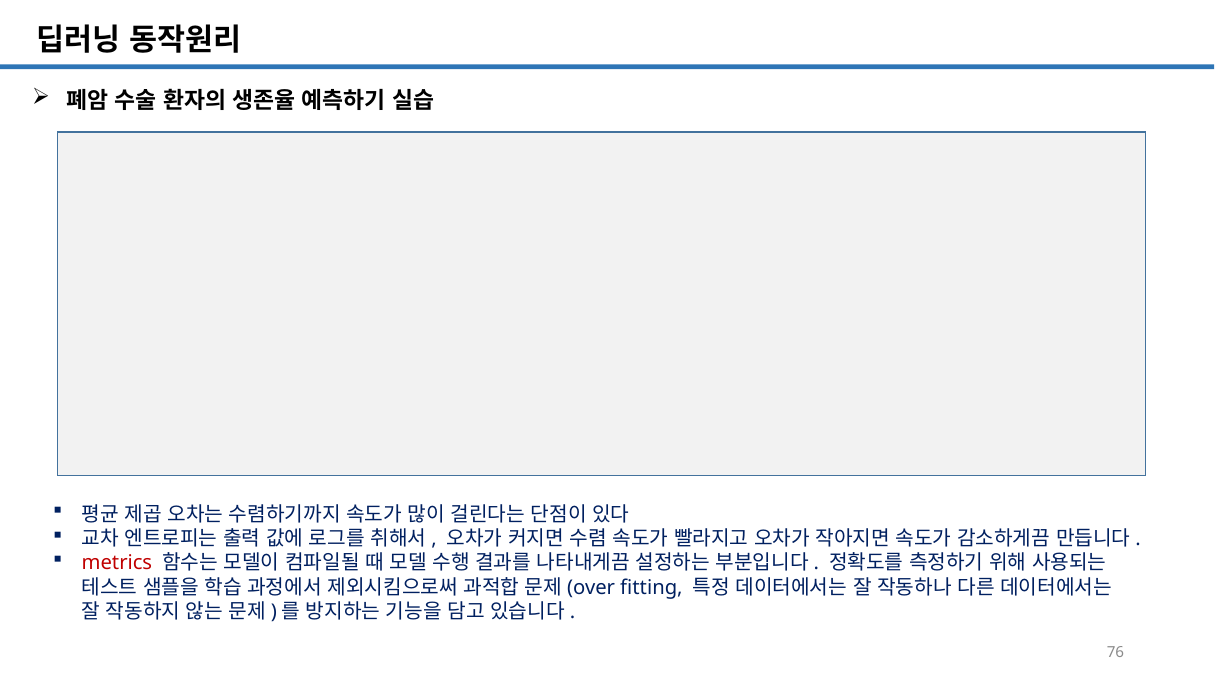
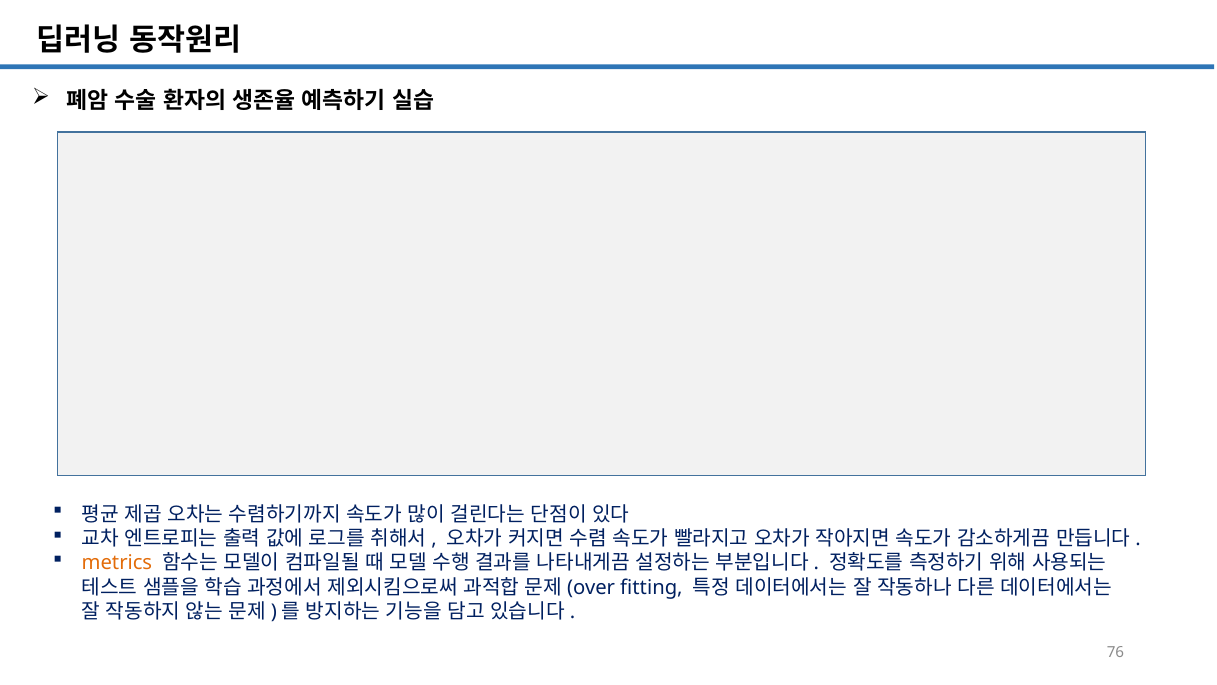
metrics colour: red -> orange
